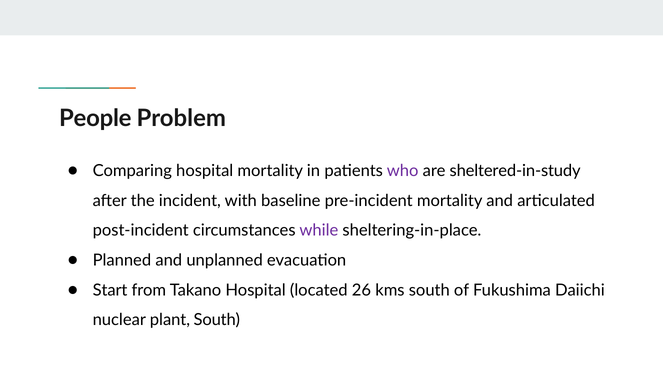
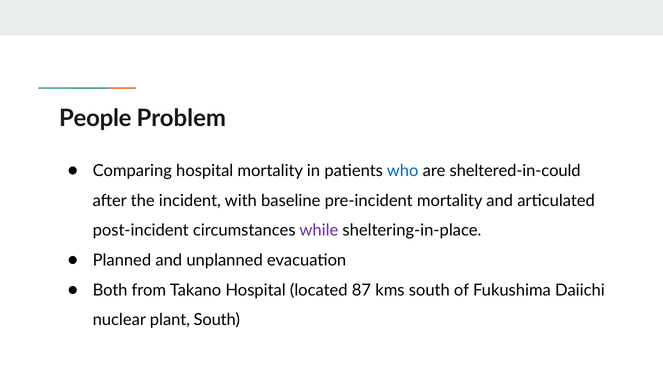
who colour: purple -> blue
sheltered-in-study: sheltered-in-study -> sheltered-in-could
Start: Start -> Both
26: 26 -> 87
